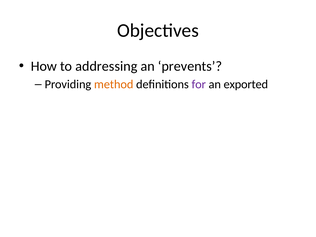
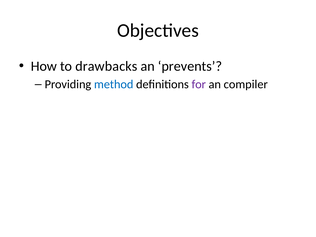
addressing: addressing -> drawbacks
method colour: orange -> blue
exported: exported -> compiler
